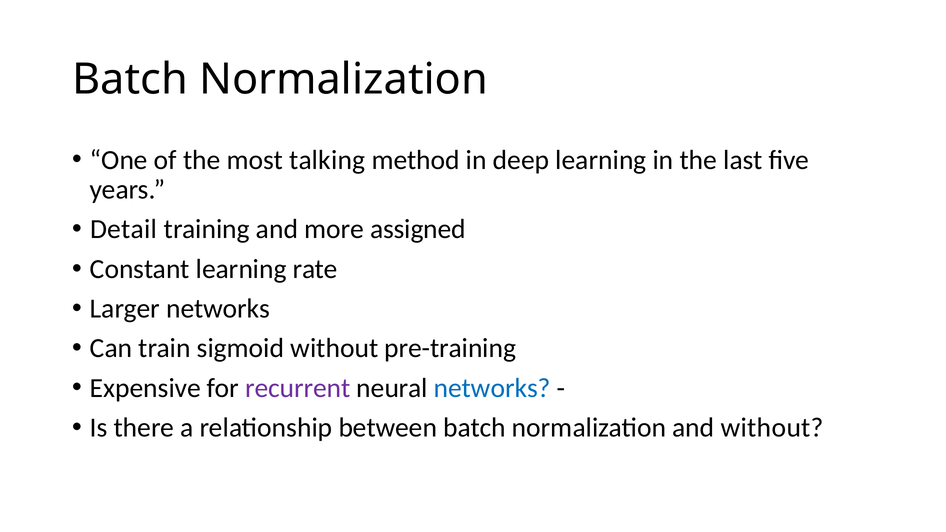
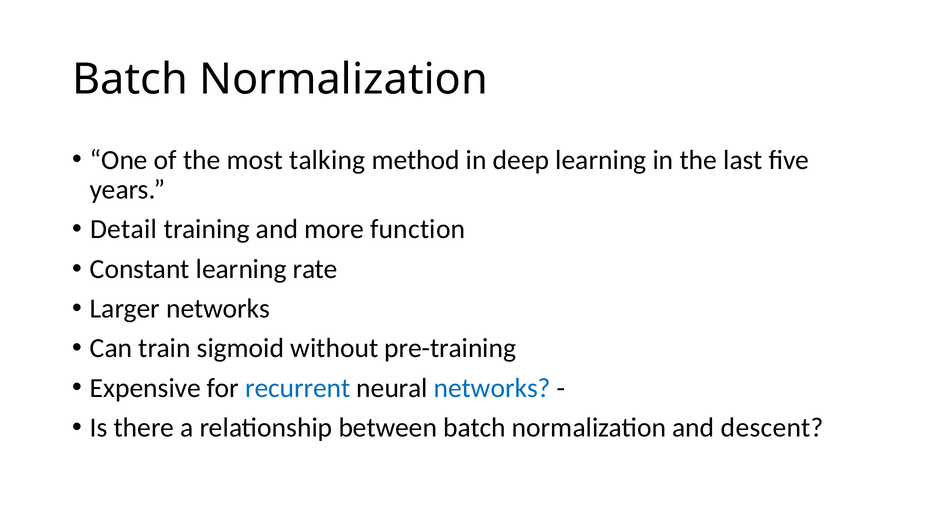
assigned: assigned -> function
recurrent colour: purple -> blue
and without: without -> descent
